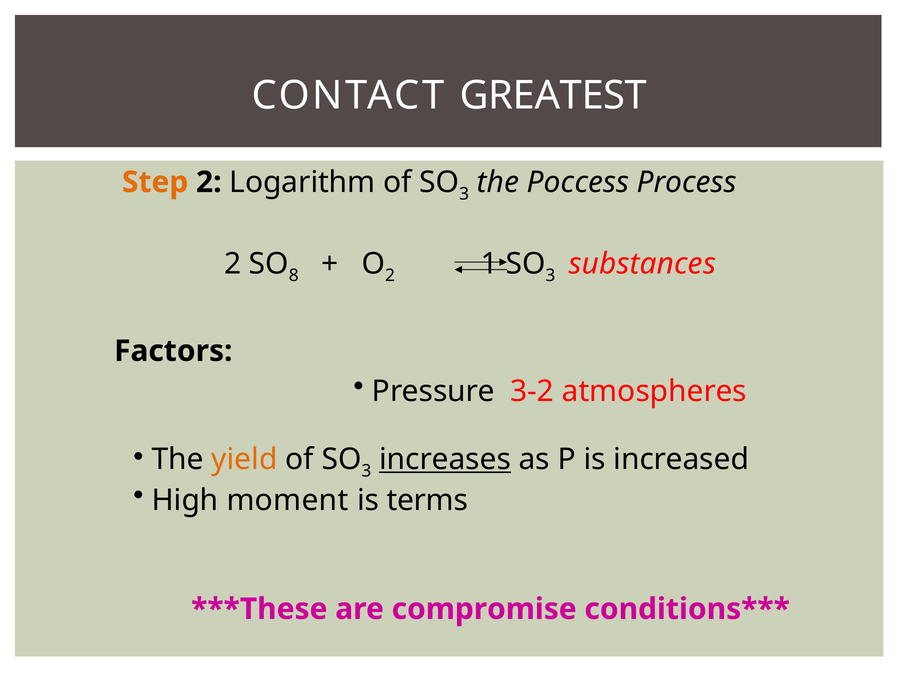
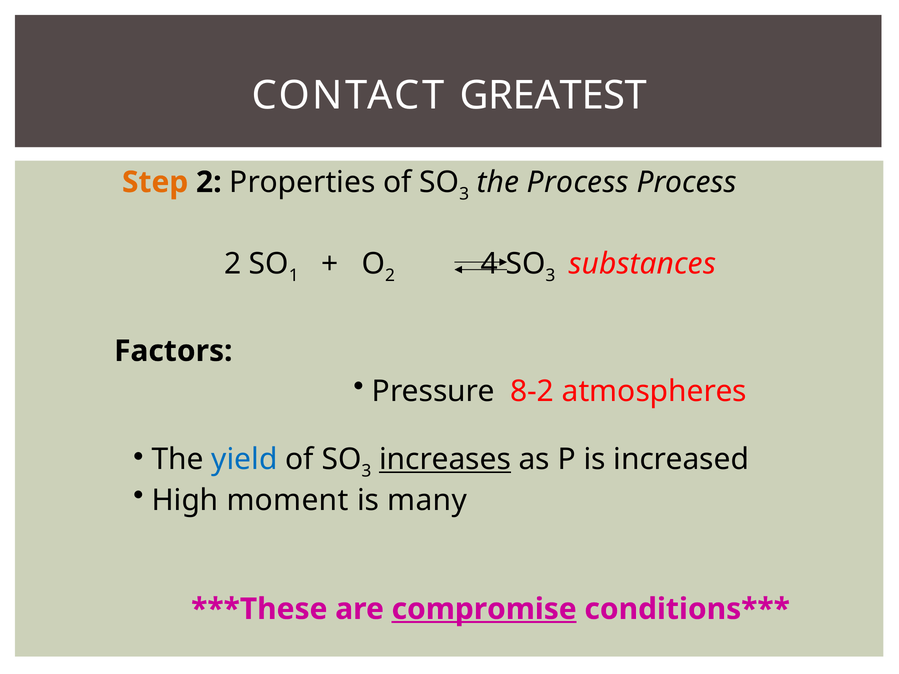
Logarithm: Logarithm -> Properties
the Poccess: Poccess -> Process
8: 8 -> 1
1: 1 -> 4
3-2: 3-2 -> 8-2
yield colour: orange -> blue
terms: terms -> many
compromise underline: none -> present
